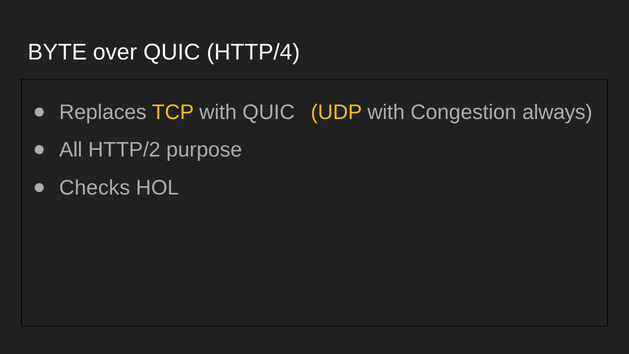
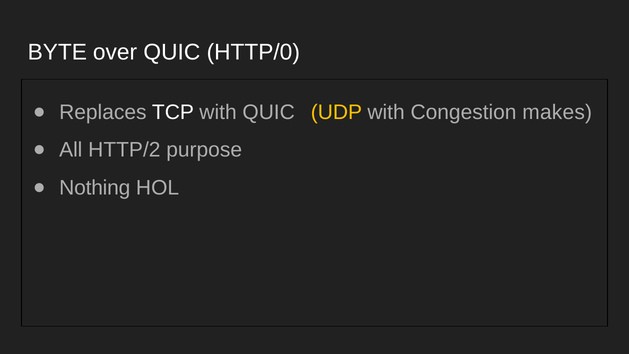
HTTP/4: HTTP/4 -> HTTP/0
TCP colour: yellow -> white
always: always -> makes
Checks: Checks -> Nothing
